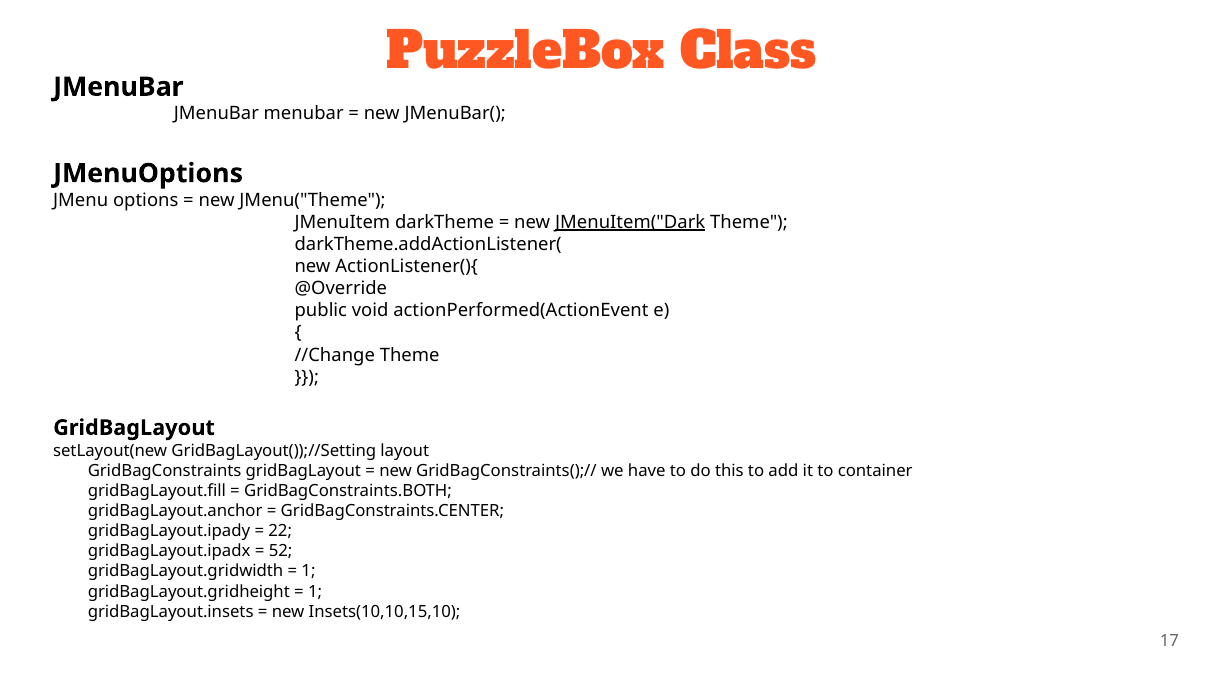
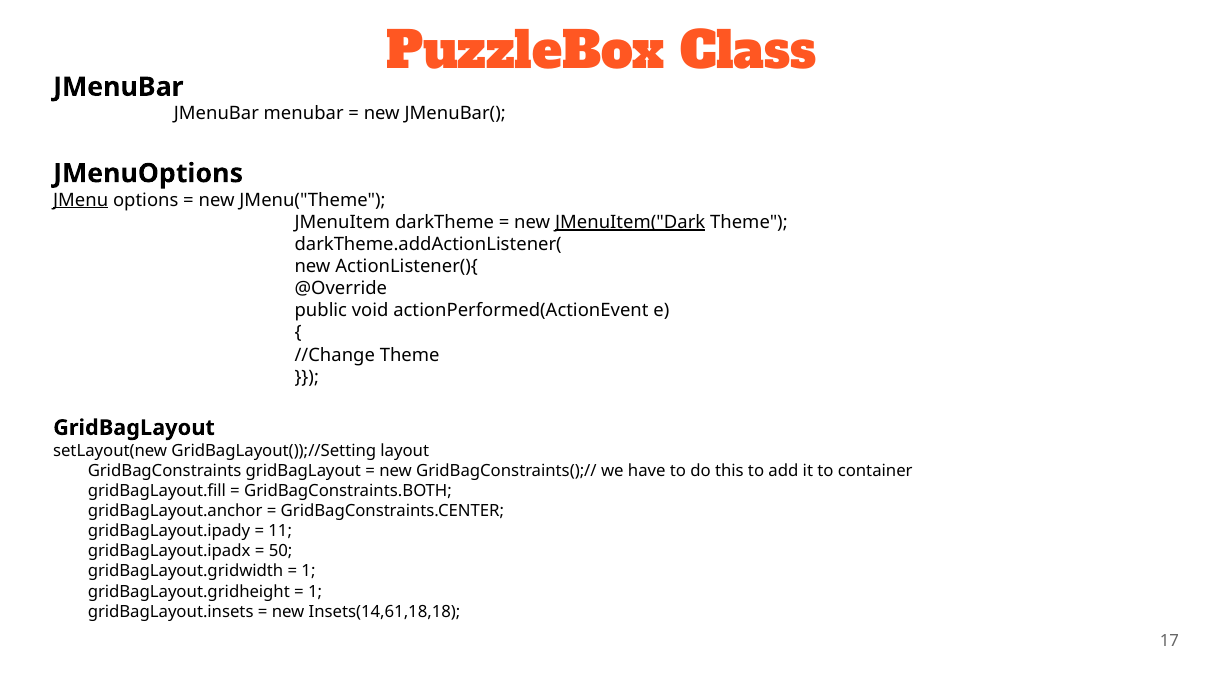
JMenu underline: none -> present
22: 22 -> 11
52: 52 -> 50
Insets(10,10,15,10: Insets(10,10,15,10 -> Insets(14,61,18,18
